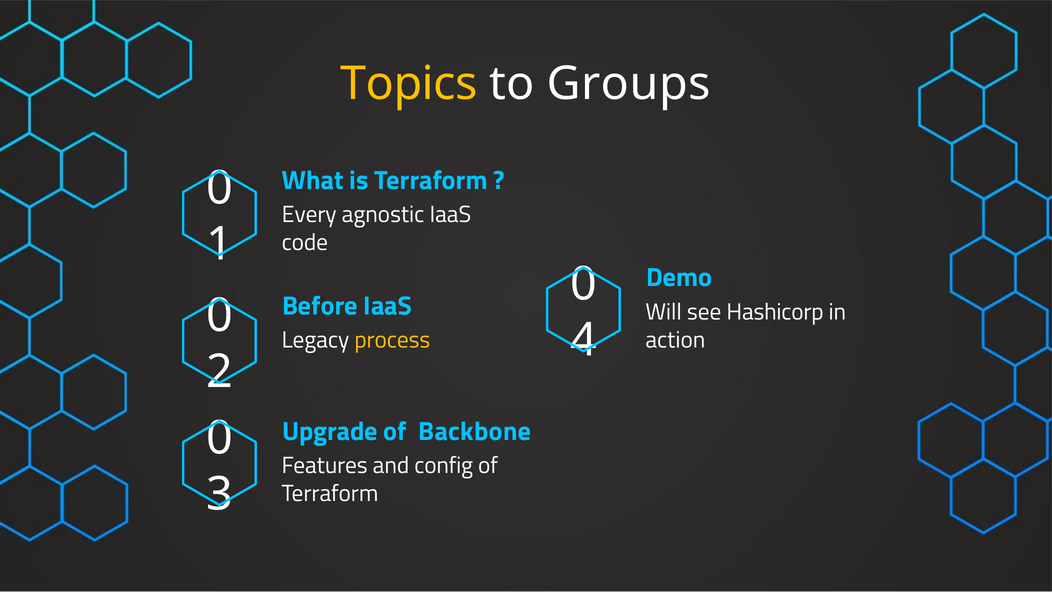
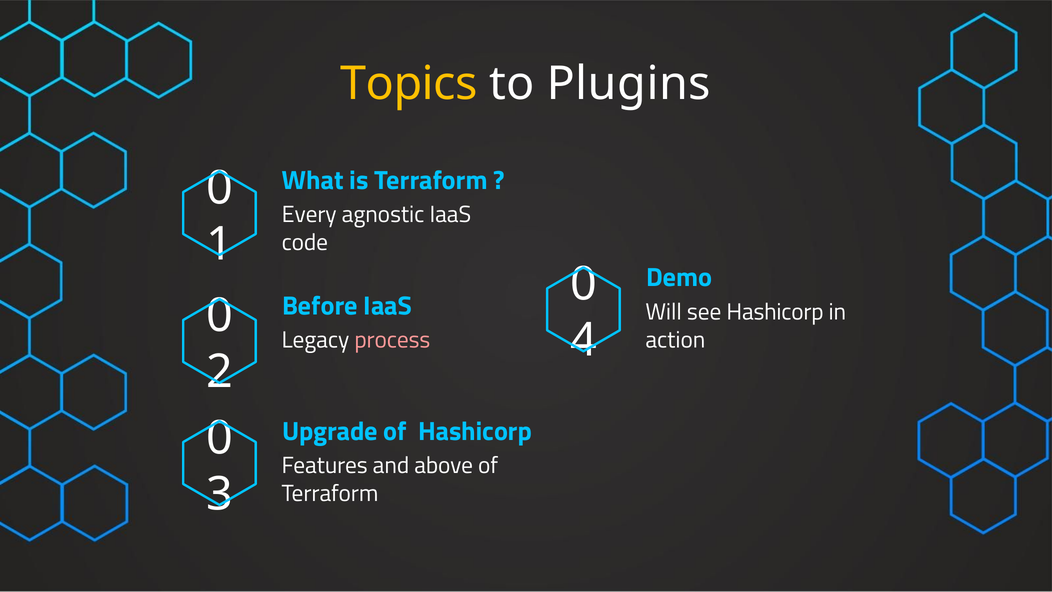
Groups: Groups -> Plugins
process colour: yellow -> pink
of Backbone: Backbone -> Hashicorp
config: config -> above
